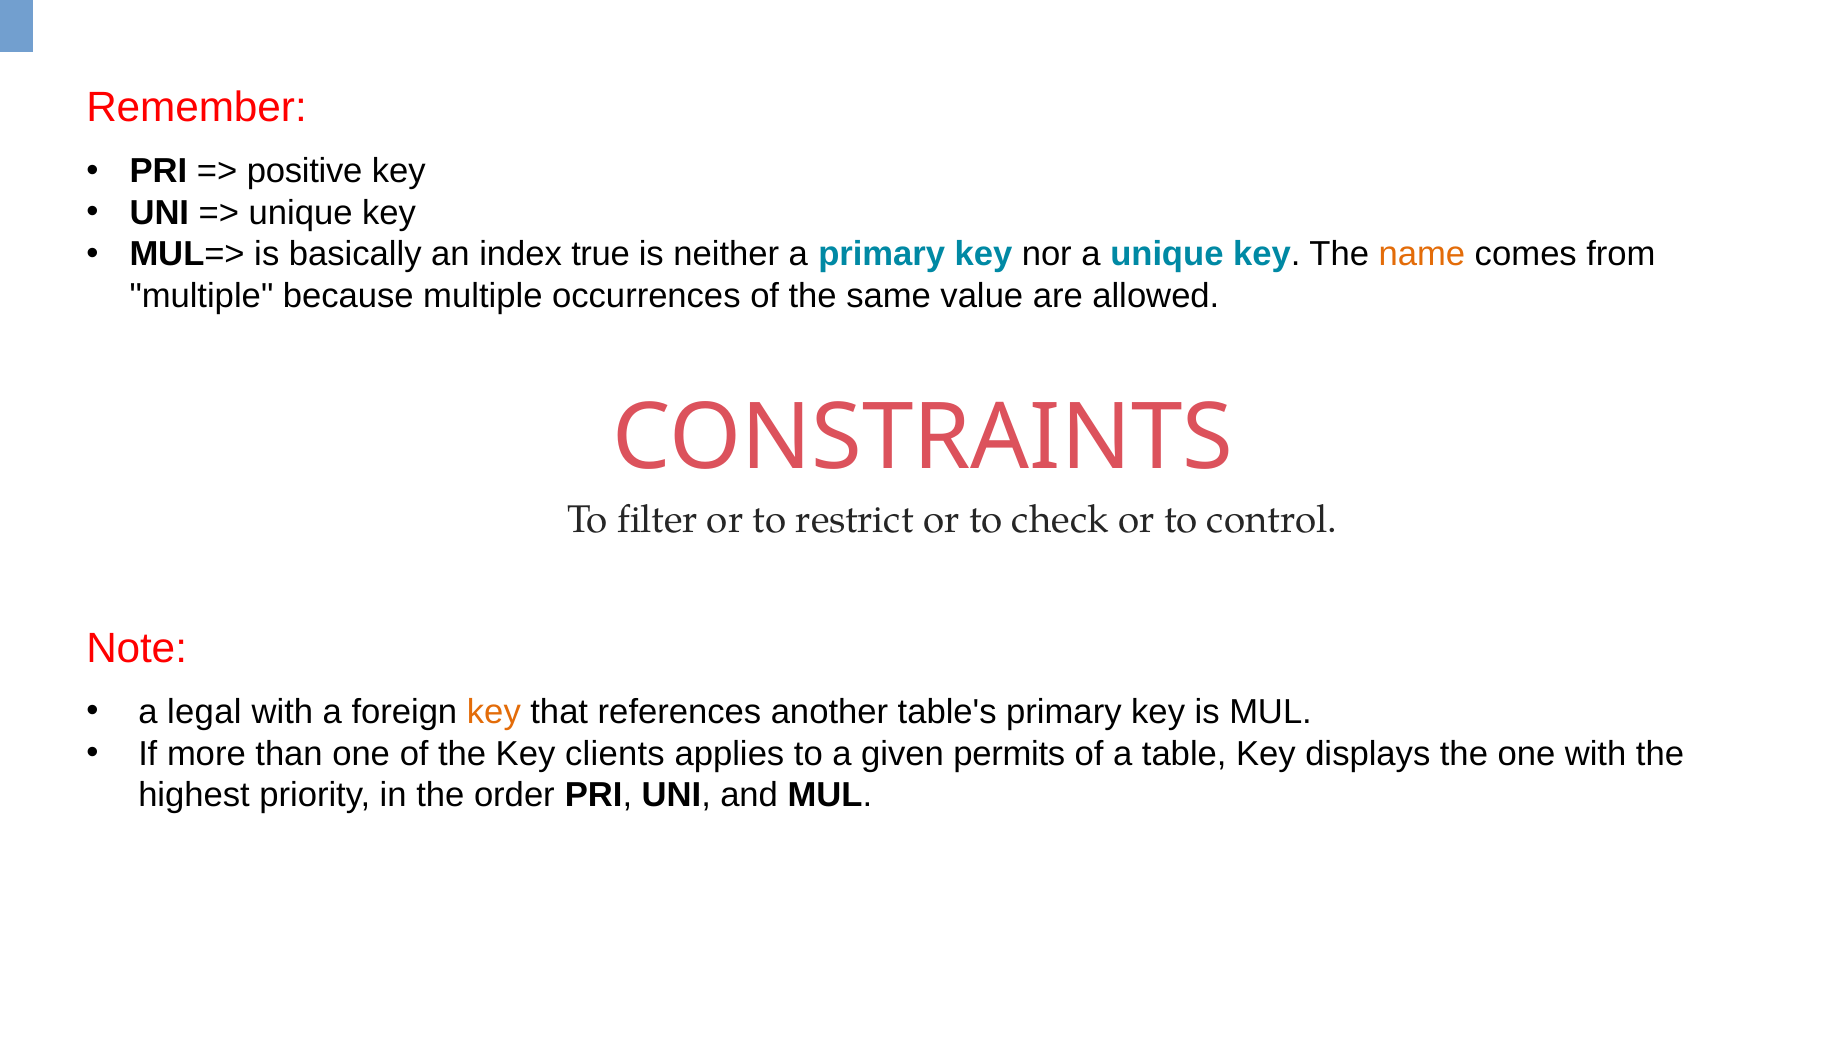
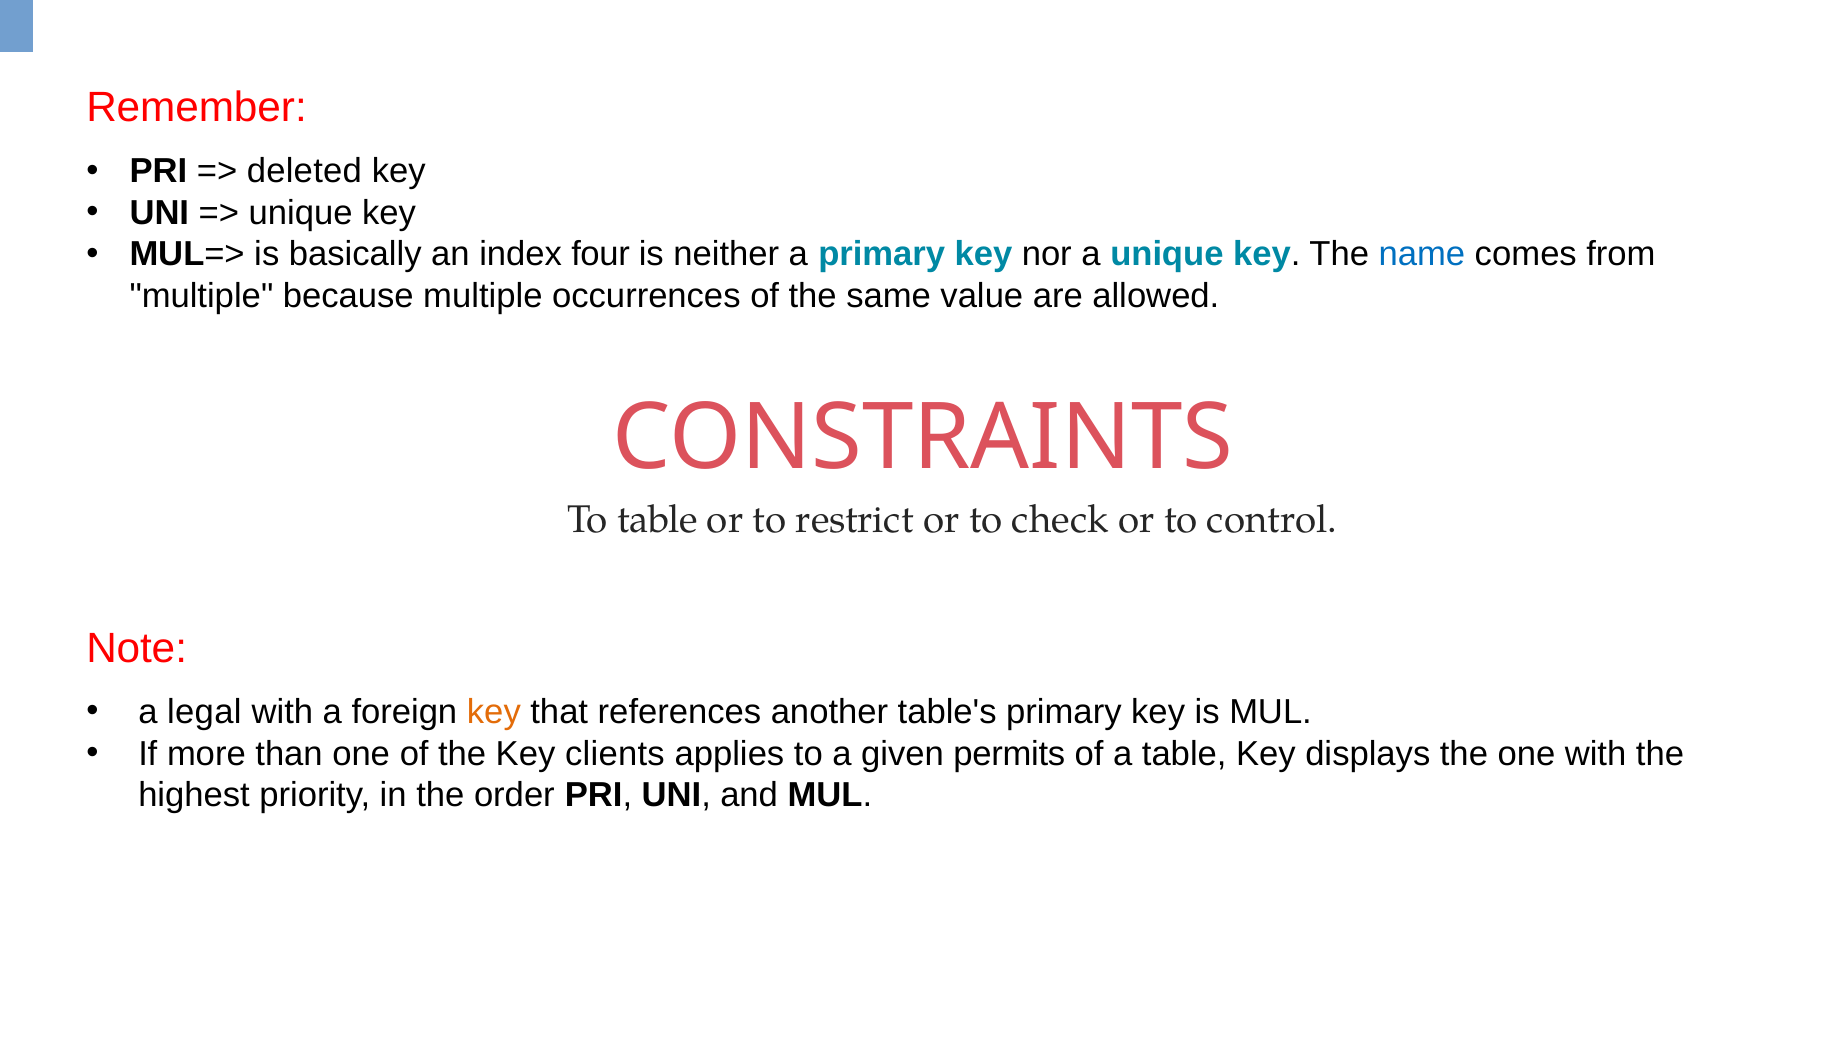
positive: positive -> deleted
true: true -> four
name colour: orange -> blue
To filter: filter -> table
